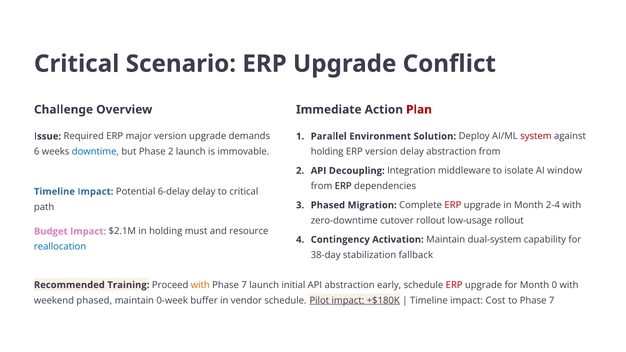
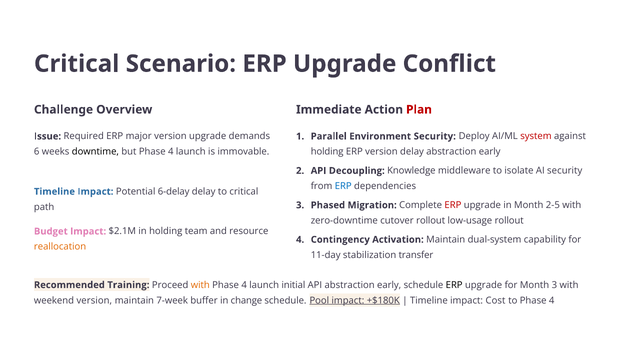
Environment Solution: Solution -> Security
downtime colour: blue -> black
but Phase 2: 2 -> 4
from at (490, 152): from -> early
Integration: Integration -> Knowledge
AI window: window -> security
ERP at (343, 186) colour: black -> blue
2-4: 2-4 -> 2-5
must: must -> team
reallocation colour: blue -> orange
38-day: 38-day -> 11-day
fallback: fallback -> transfer
7 at (244, 285): 7 -> 4
ERP at (454, 285) colour: red -> black
Month 0: 0 -> 3
weekend phased: phased -> version
0-week: 0-week -> 7-week
vendor: vendor -> change
Pilot: Pilot -> Pool
to Phase 7: 7 -> 4
